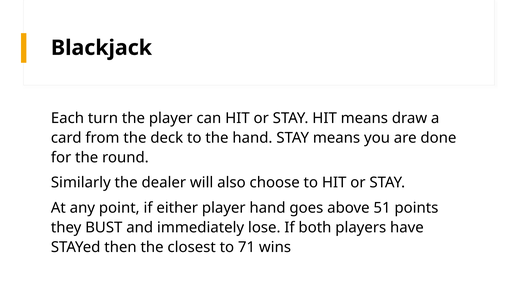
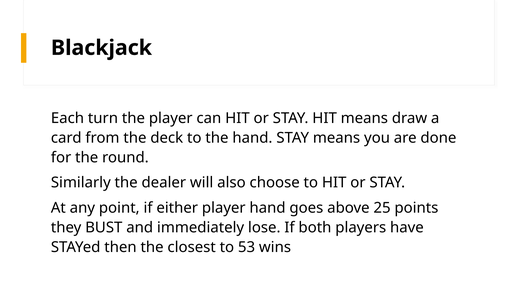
51: 51 -> 25
71: 71 -> 53
